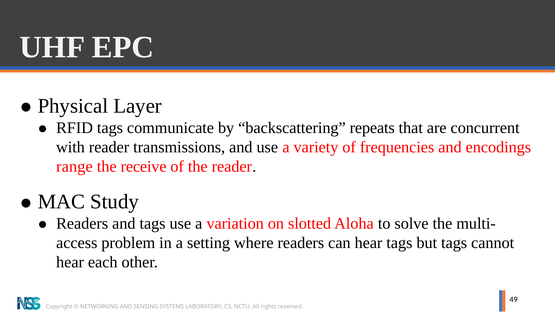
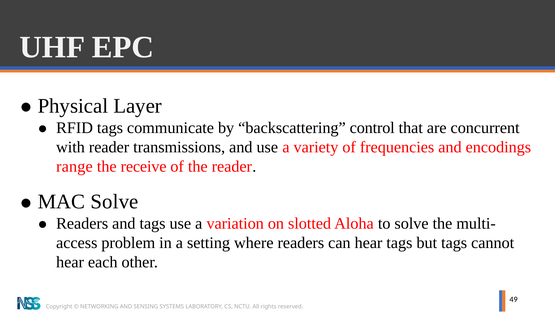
repeats: repeats -> control
MAC Study: Study -> Solve
